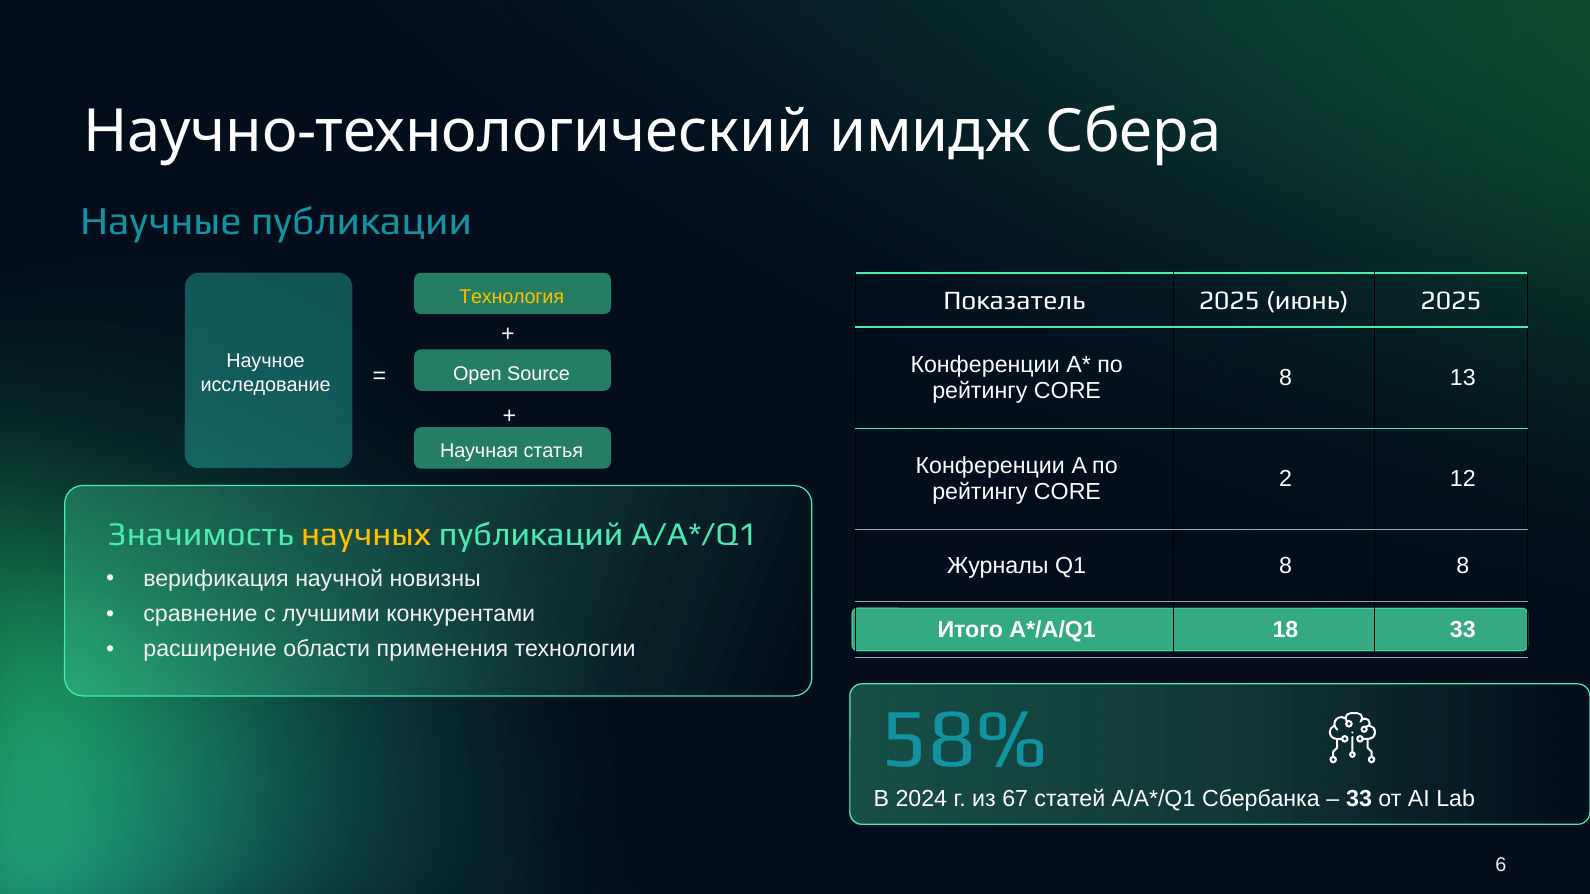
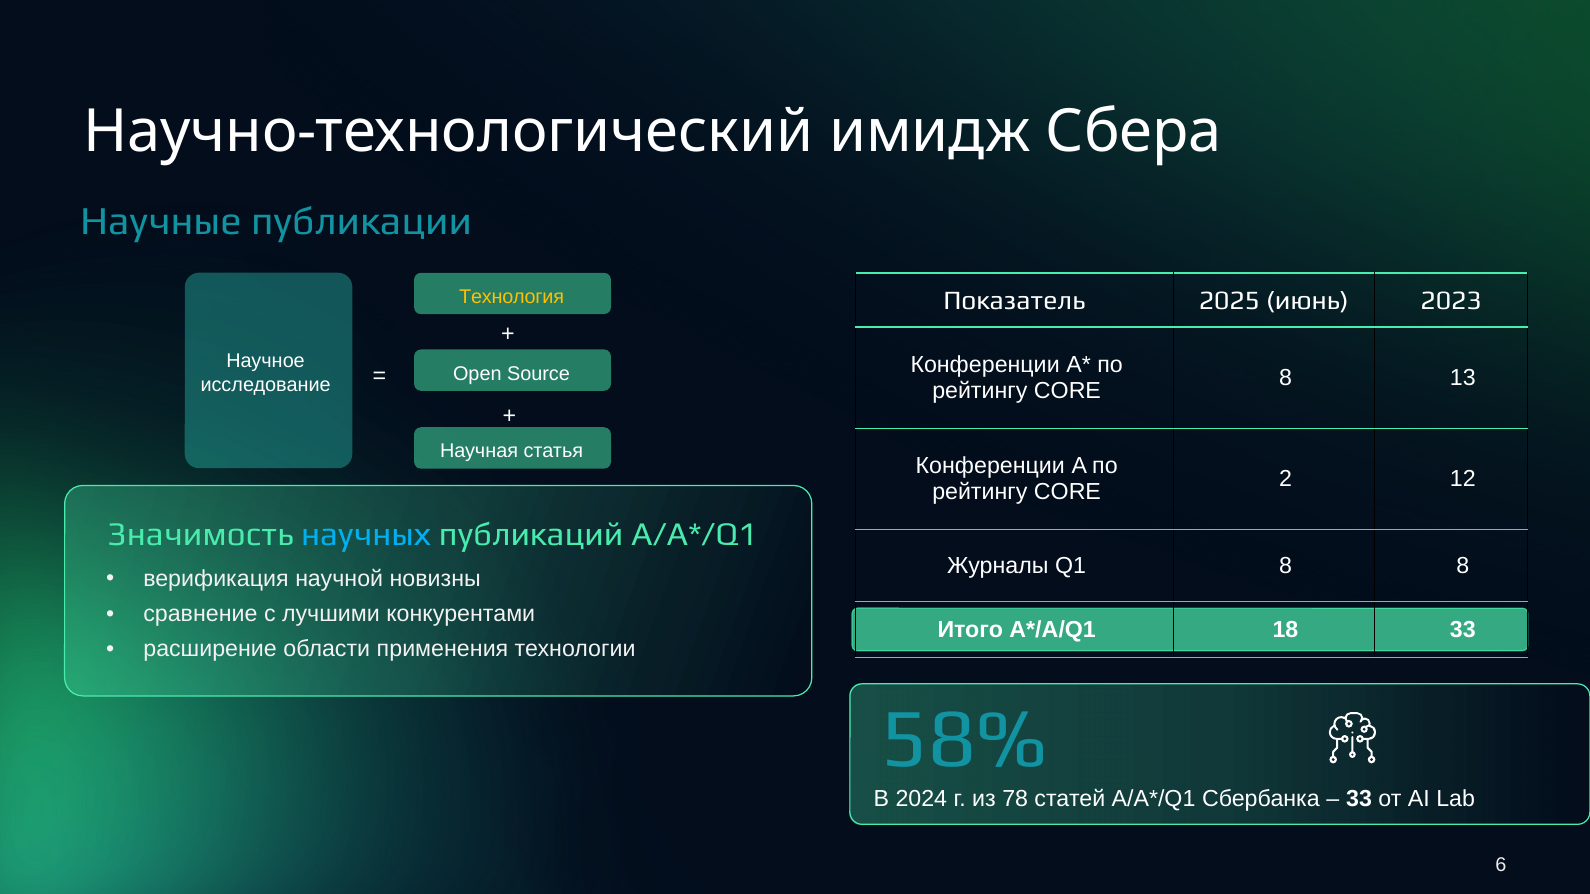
июнь 2025: 2025 -> 2023
научных colour: yellow -> light blue
67: 67 -> 78
